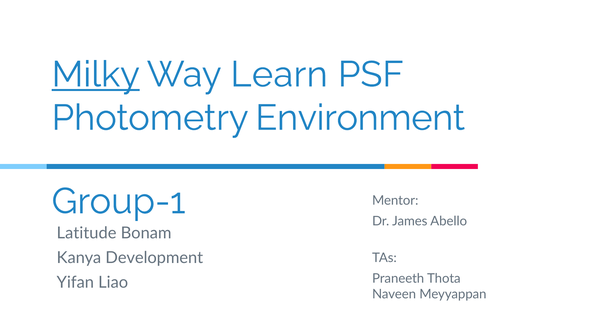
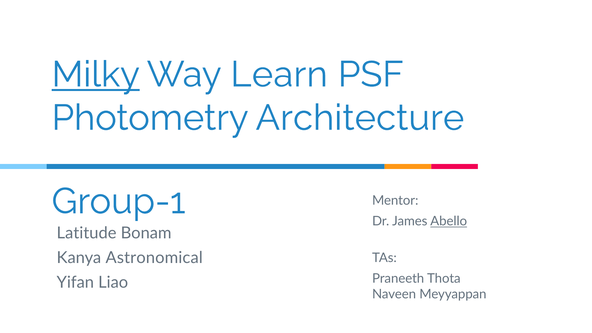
Environment: Environment -> Architecture
Abello underline: none -> present
Development: Development -> Astronomical
